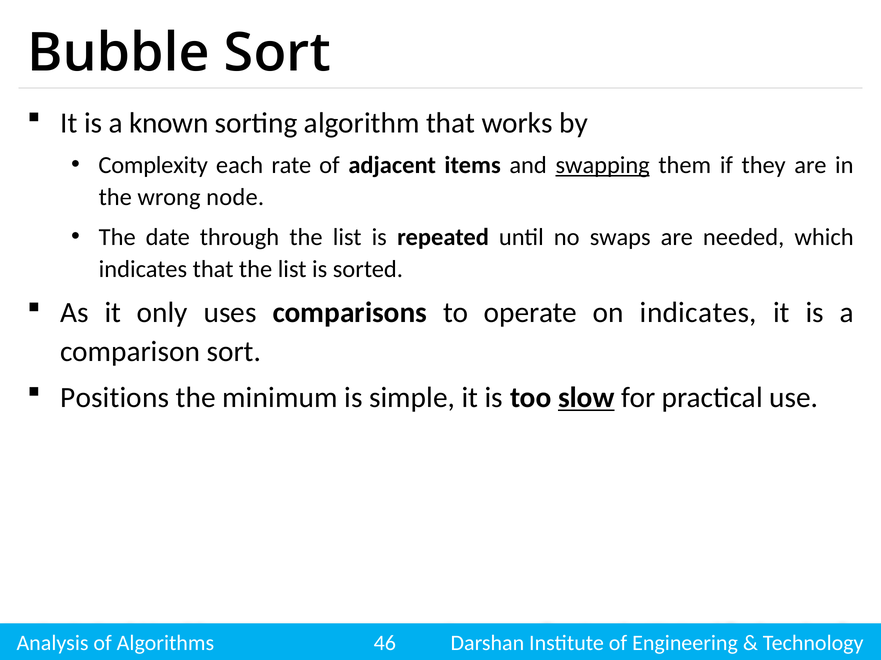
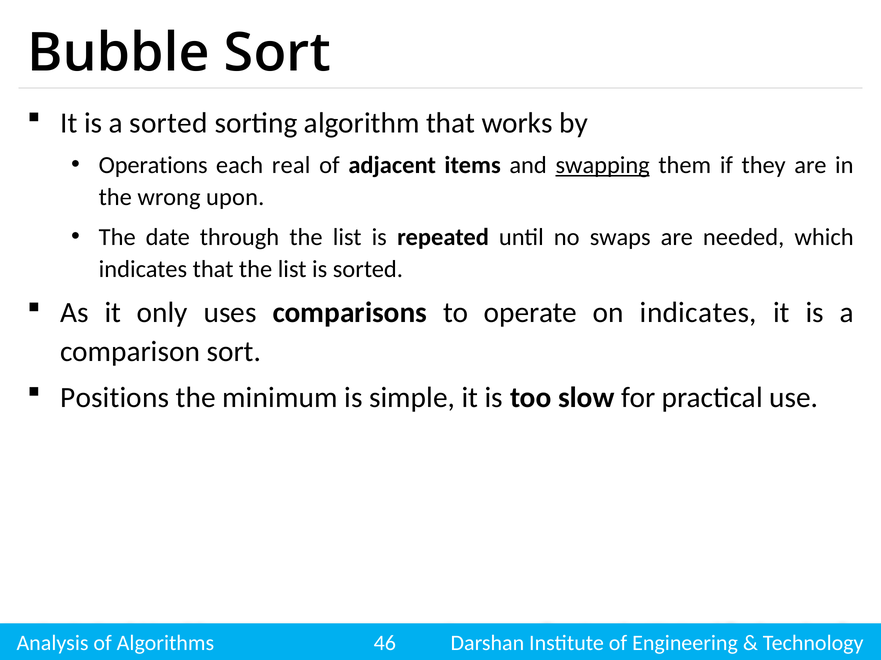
a known: known -> sorted
Complexity: Complexity -> Operations
rate: rate -> real
node: node -> upon
slow underline: present -> none
